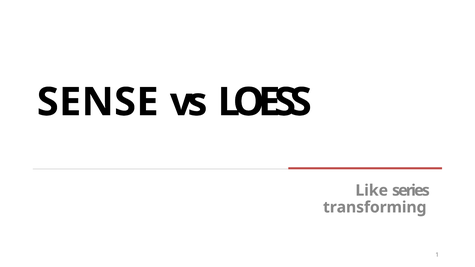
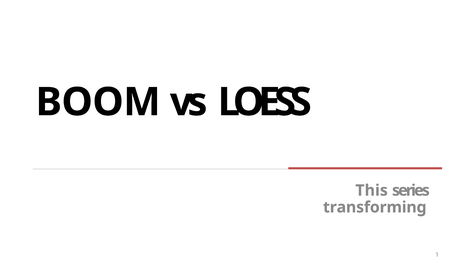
SENSE: SENSE -> BOOM
Like: Like -> This
